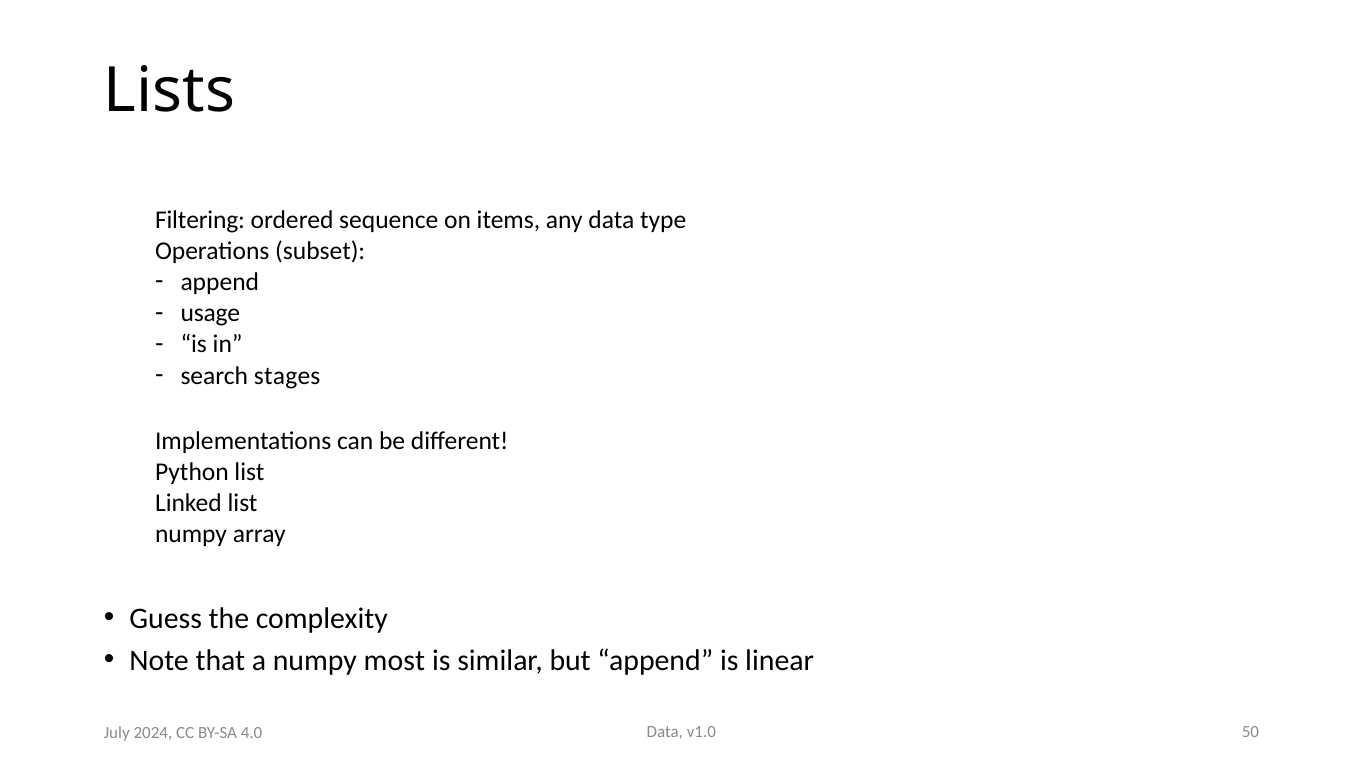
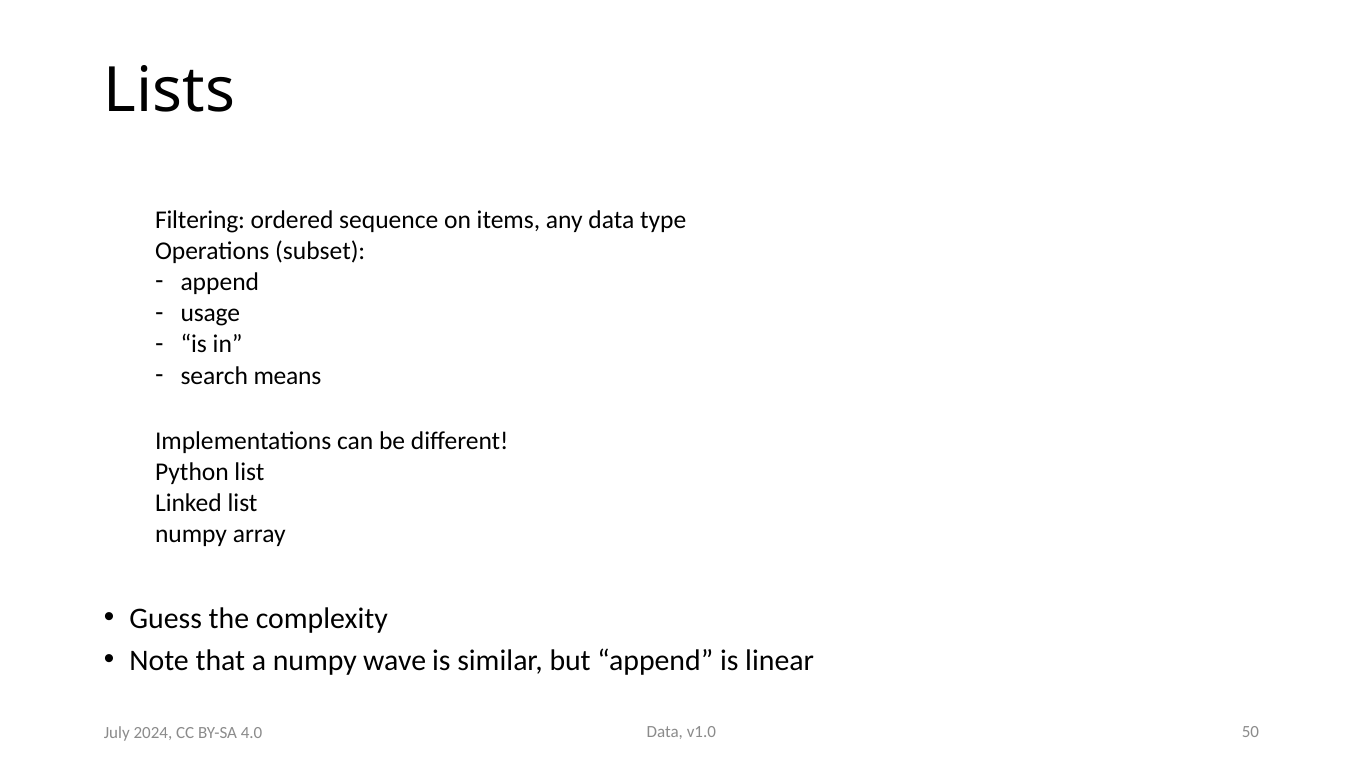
stages: stages -> means
most: most -> wave
